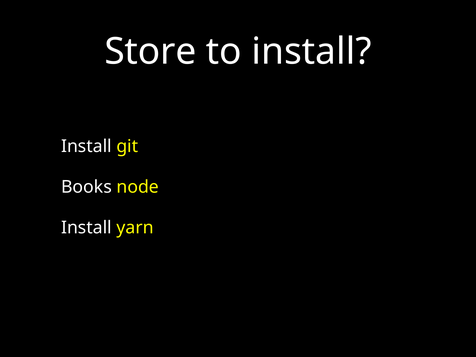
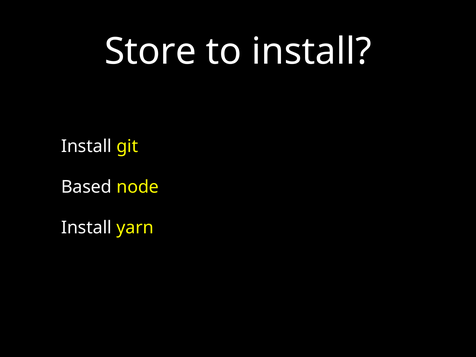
Books: Books -> Based
